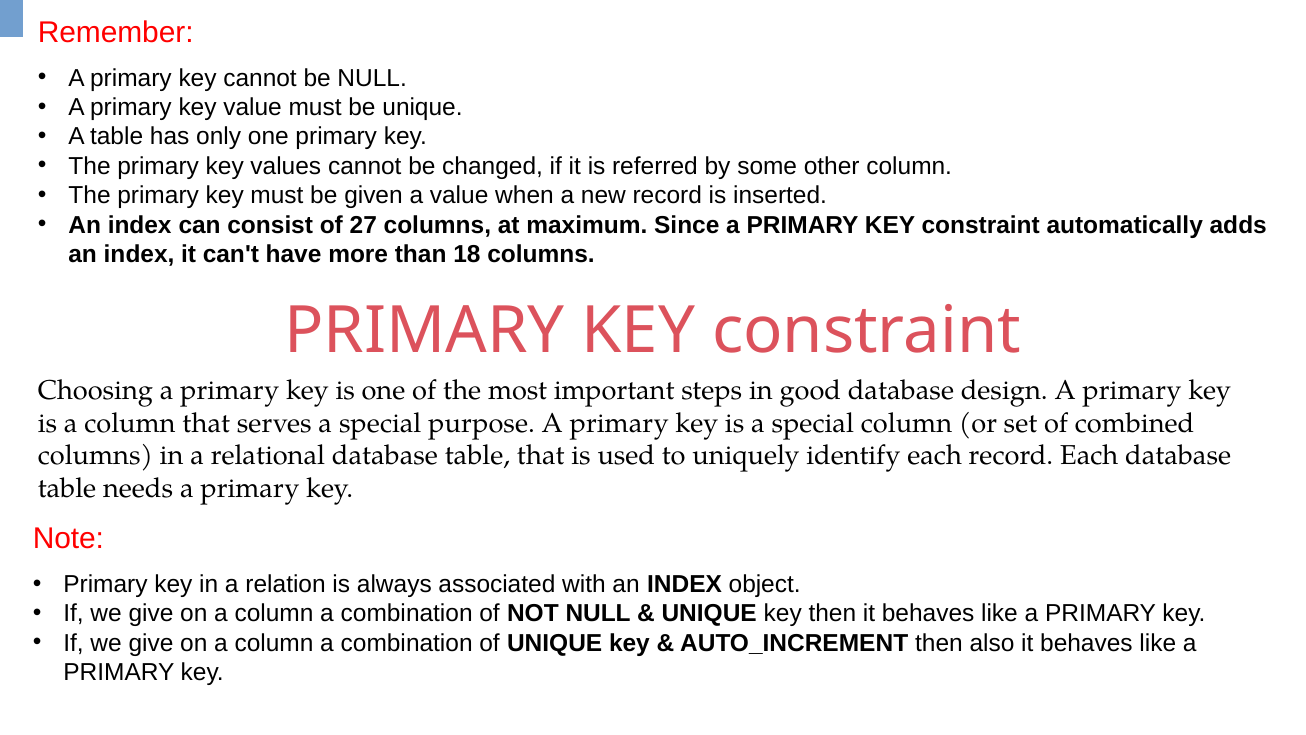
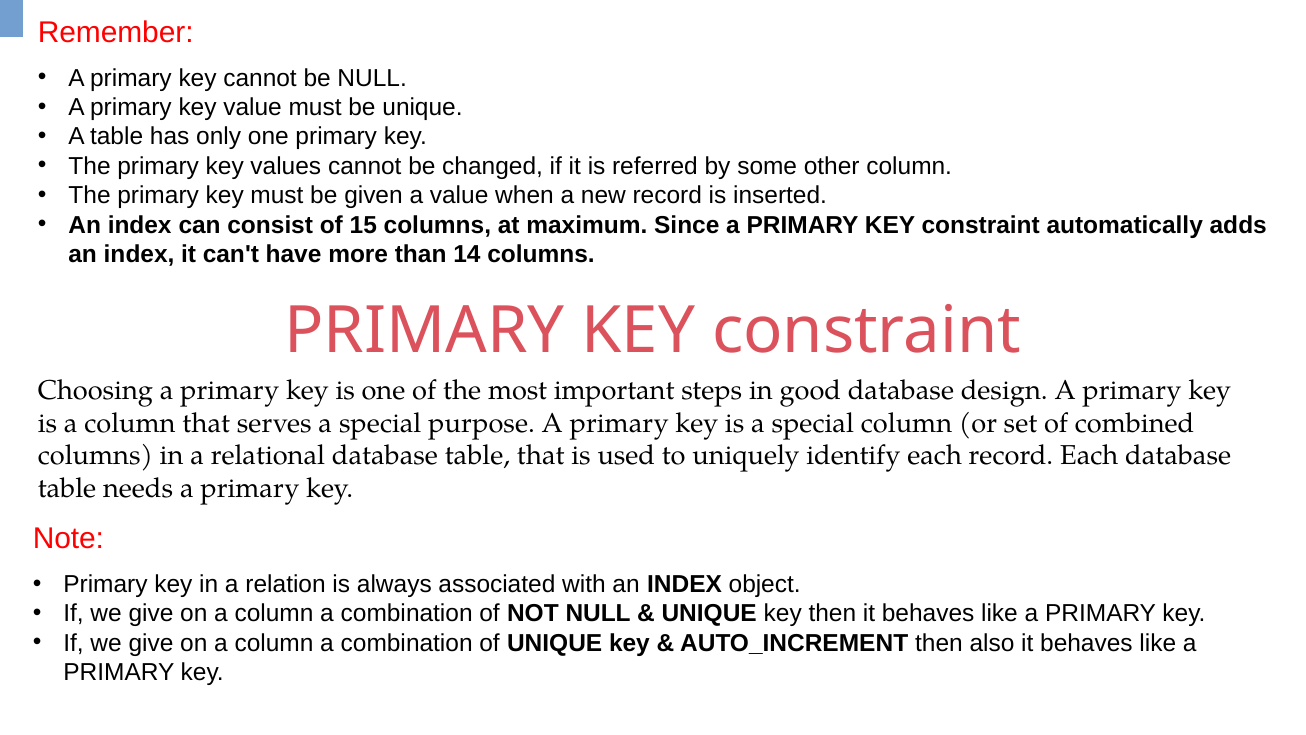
27: 27 -> 15
18: 18 -> 14
